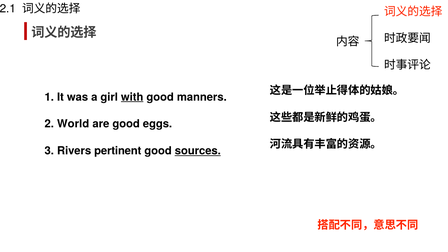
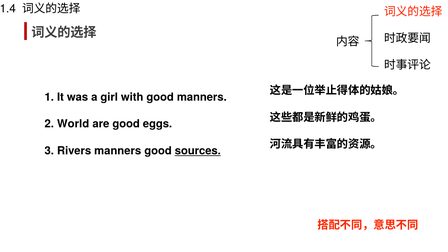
2.1: 2.1 -> 1.4
with underline: present -> none
Rivers pertinent: pertinent -> manners
